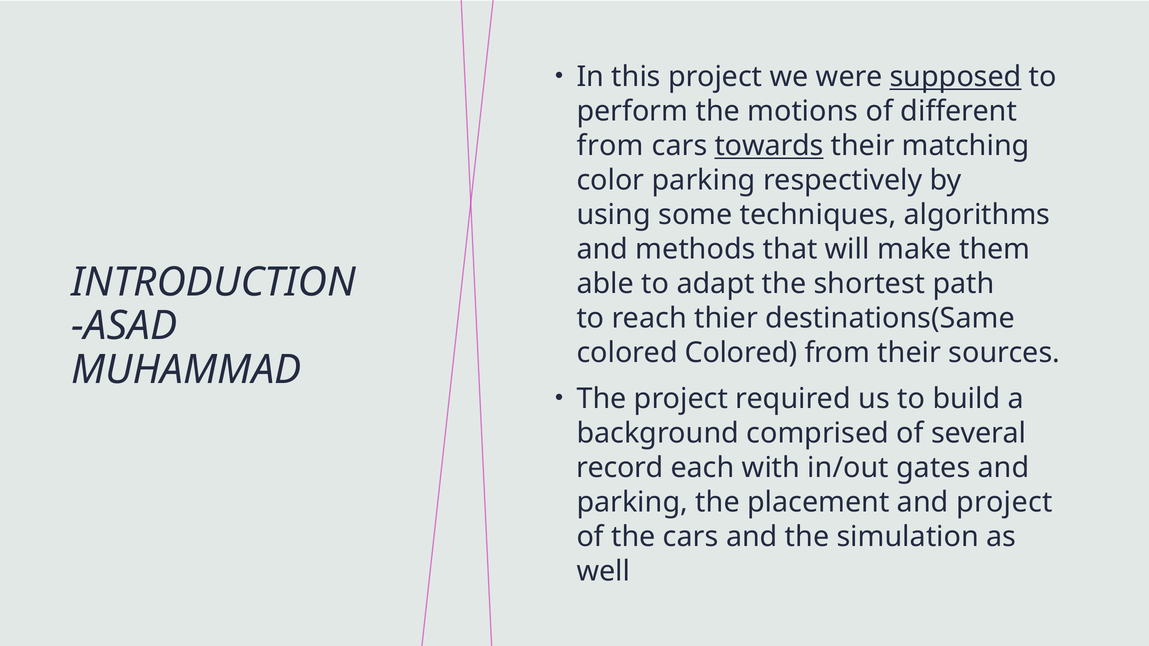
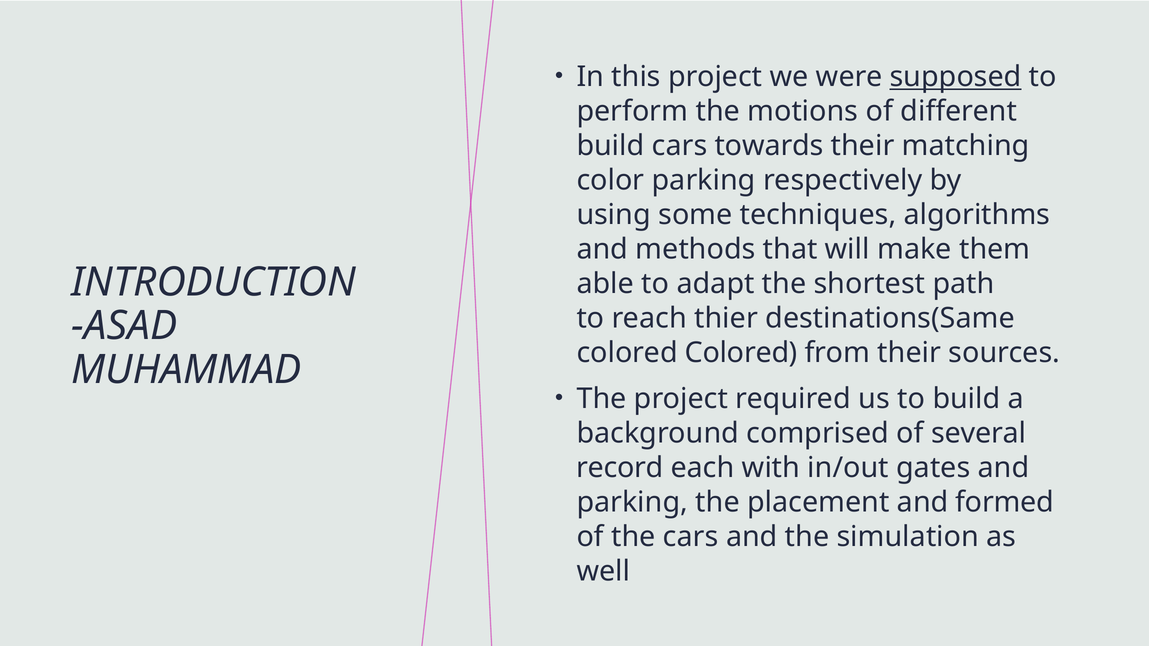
from at (610, 146): from -> build
towards underline: present -> none
and project: project -> formed
